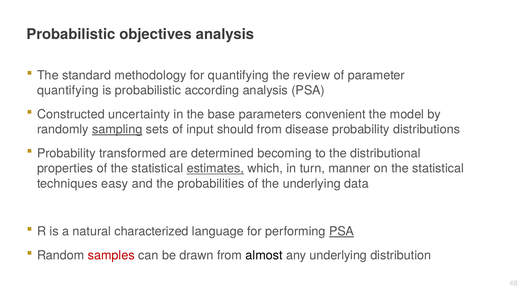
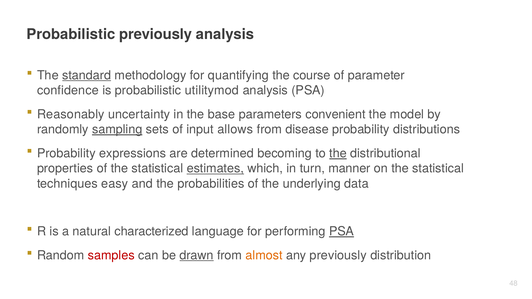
Probabilistic objectives: objectives -> previously
standard underline: none -> present
review: review -> course
quantifying at (68, 91): quantifying -> confidence
according: according -> utilitymod
Constructed: Constructed -> Reasonably
should: should -> allows
transformed: transformed -> expressions
the at (338, 154) underline: none -> present
drawn underline: none -> present
almost colour: black -> orange
any underlying: underlying -> previously
